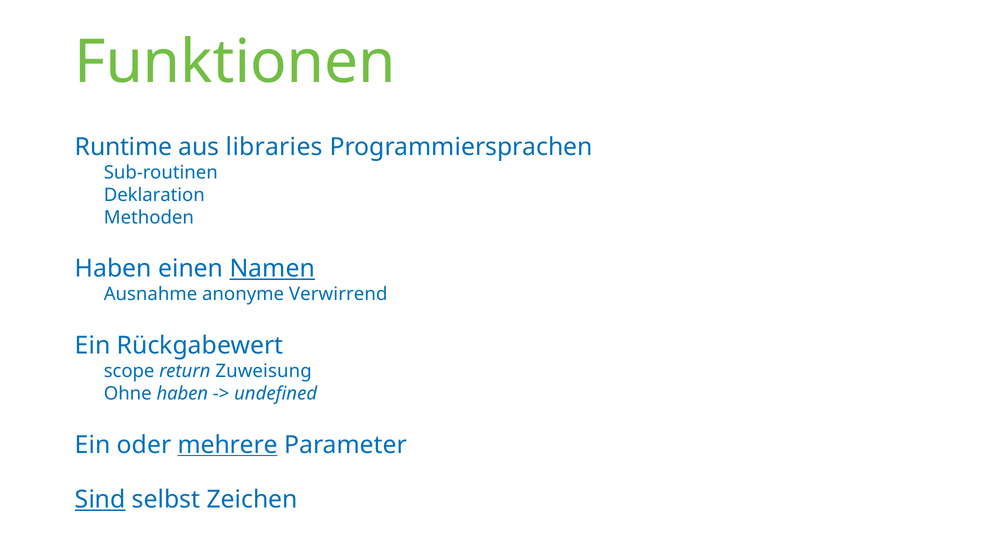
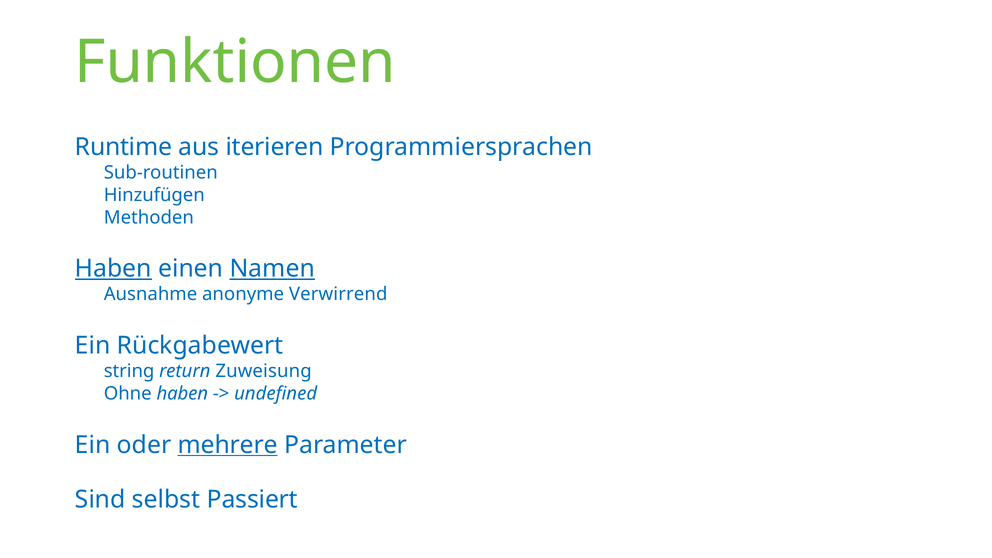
libraries: libraries -> iterieren
Deklaration: Deklaration -> Hinzufügen
Haben at (113, 269) underline: none -> present
scope: scope -> string
Sind underline: present -> none
Zeichen: Zeichen -> Passiert
